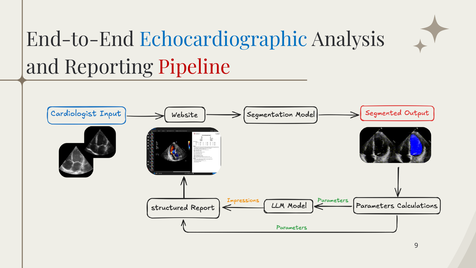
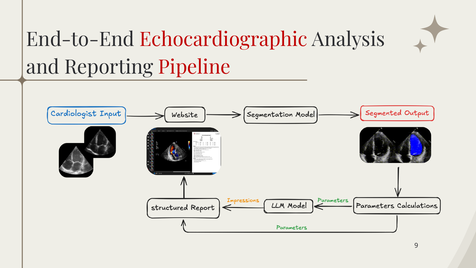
Echocardiographic colour: blue -> red
